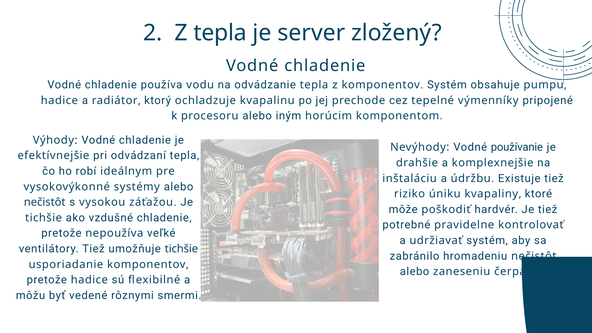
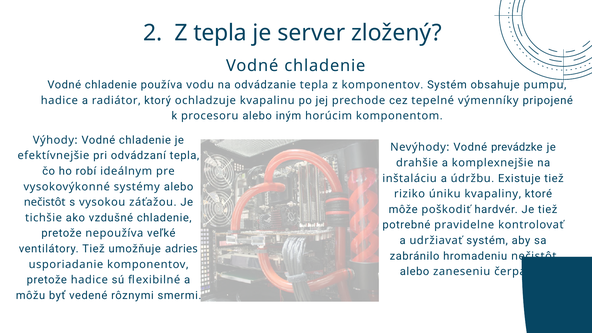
používanie: používanie -> prevádzke
umožňuje tichšie: tichšie -> adries
